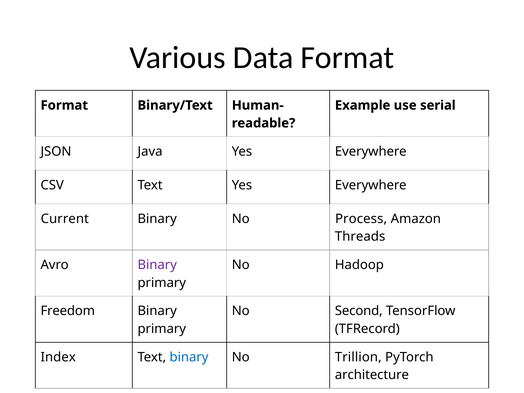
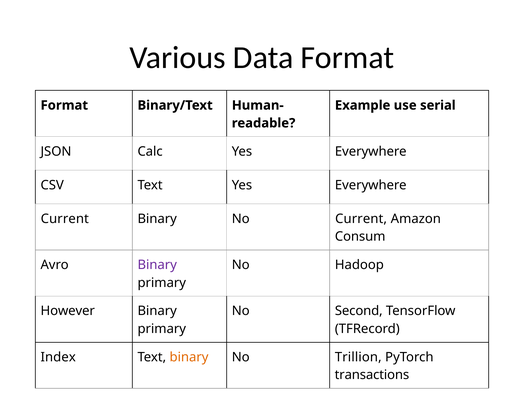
Java: Java -> Calc
No Process: Process -> Current
Threads: Threads -> Consum
Freedom: Freedom -> However
binary at (189, 357) colour: blue -> orange
architecture: architecture -> transactions
